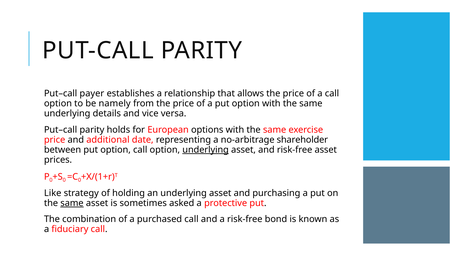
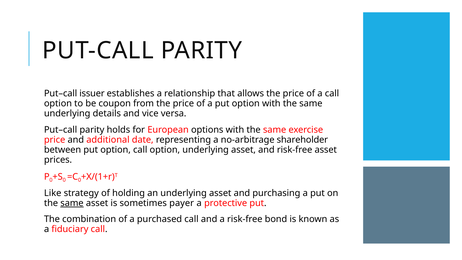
payer: payer -> issuer
namely: namely -> coupon
underlying at (206, 150) underline: present -> none
asked: asked -> payer
